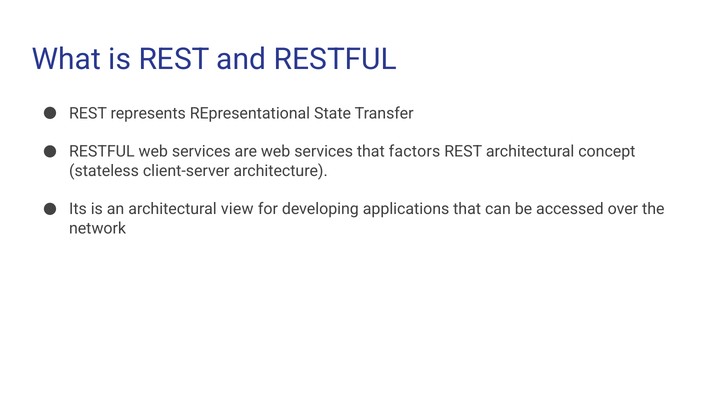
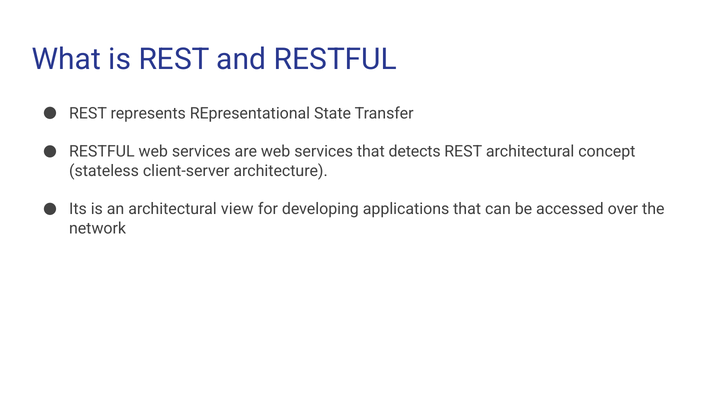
factors: factors -> detects
